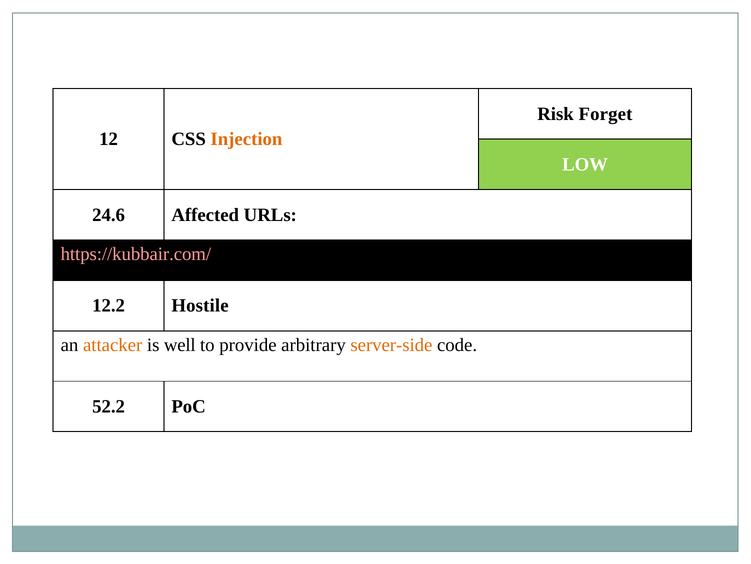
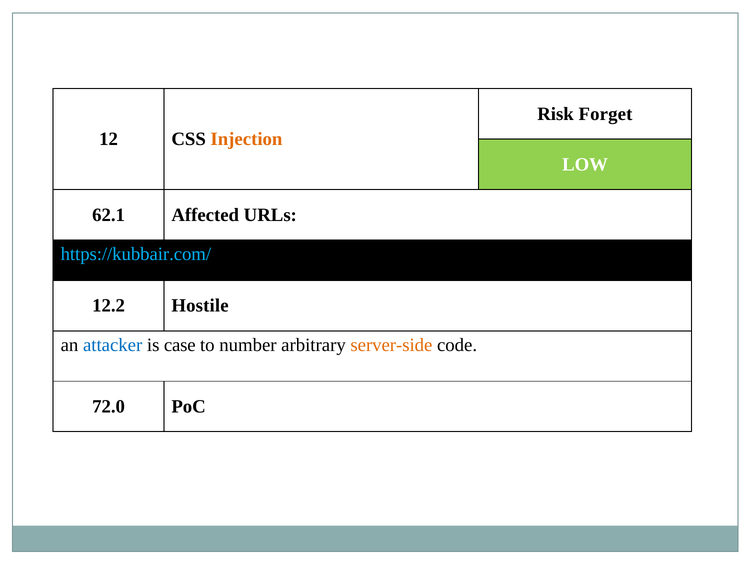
24.6: 24.6 -> 62.1
https://kubbair.com/ colour: pink -> light blue
attacker colour: orange -> blue
well: well -> case
provide: provide -> number
52.2: 52.2 -> 72.0
